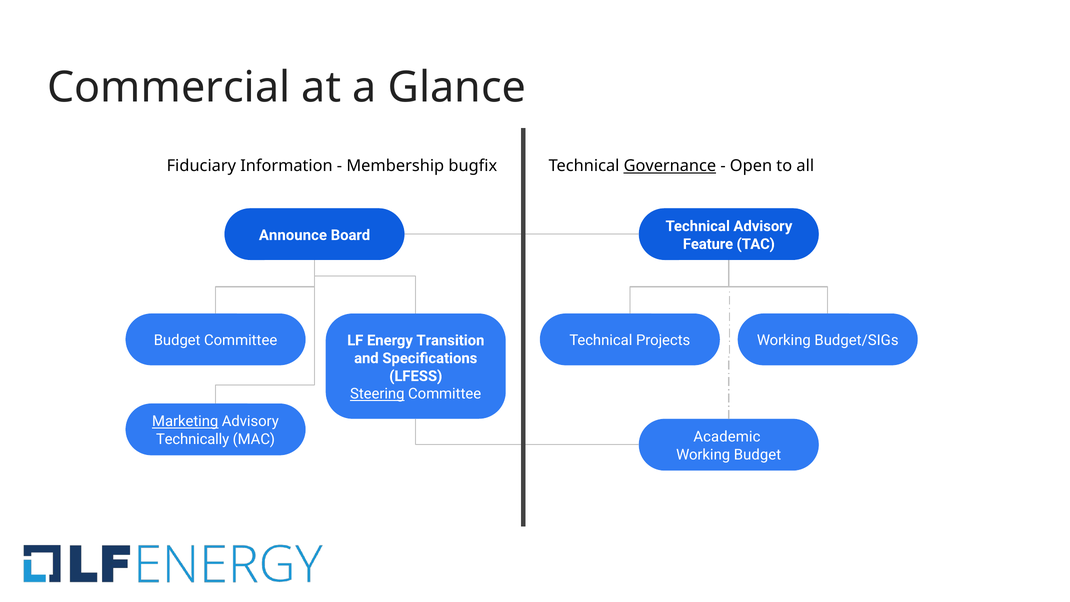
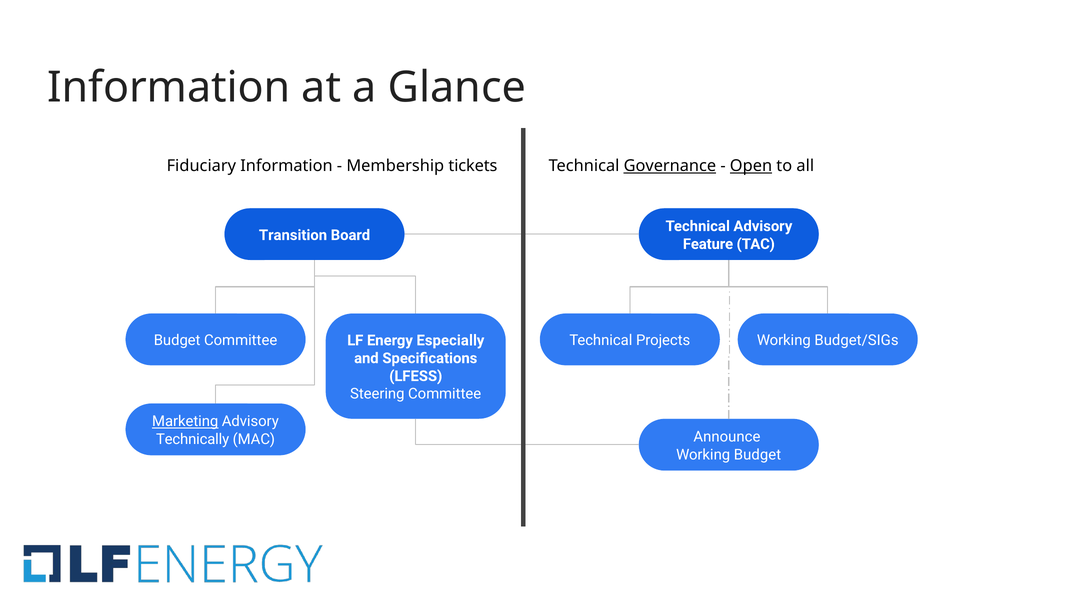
Commercial at (169, 88): Commercial -> Information
bugfix: bugfix -> tickets
Open underline: none -> present
Announce: Announce -> Transition
Transition: Transition -> Especially
Steering underline: present -> none
Academic: Academic -> Announce
